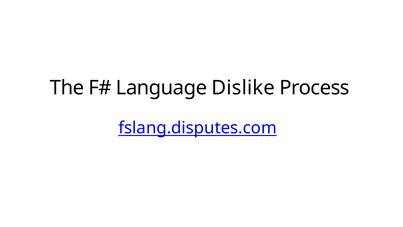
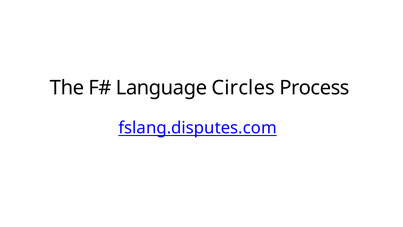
Dislike: Dislike -> Circles
